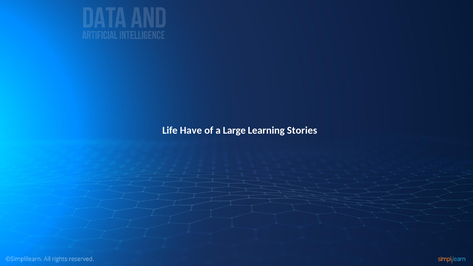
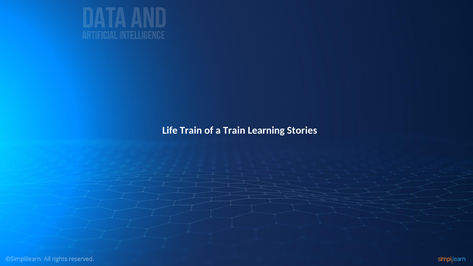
Life Have: Have -> Train
a Large: Large -> Train
